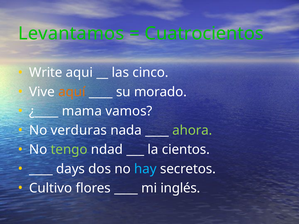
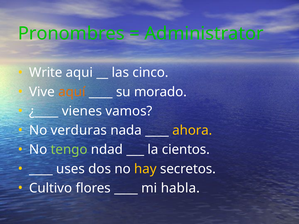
Levantamos: Levantamos -> Pronombres
Cuatrocientos: Cuatrocientos -> Administrator
mama: mama -> vienes
ahora colour: light green -> yellow
days: days -> uses
hay colour: light blue -> yellow
inglés: inglés -> habla
